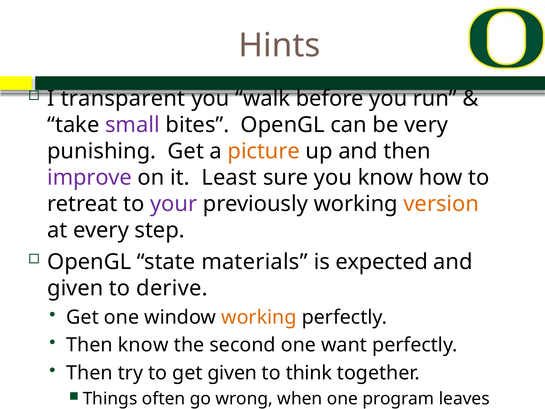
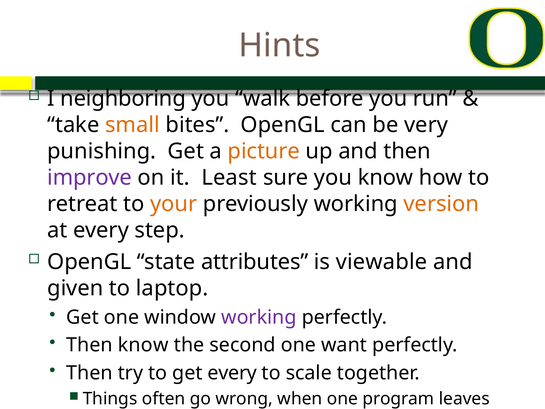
transparent: transparent -> neighboring
small colour: purple -> orange
your colour: purple -> orange
materials: materials -> attributes
expected: expected -> viewable
derive: derive -> laptop
working at (259, 317) colour: orange -> purple
get given: given -> every
think: think -> scale
